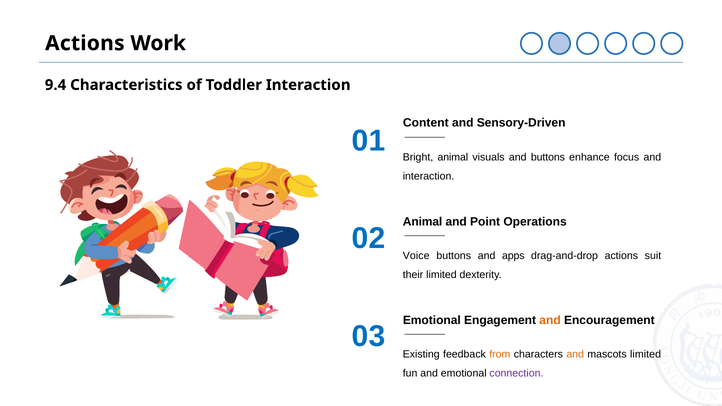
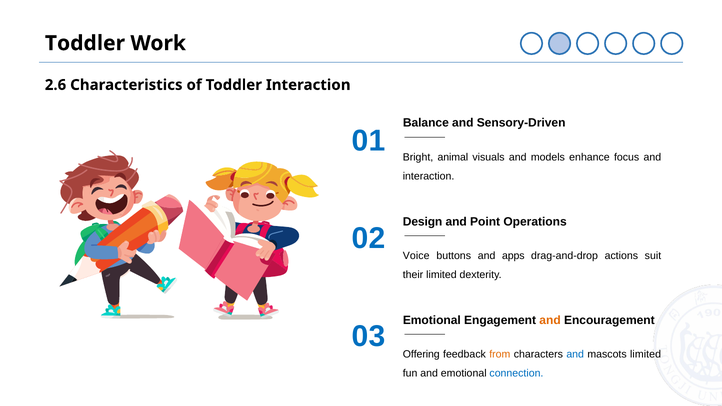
Actions at (85, 43): Actions -> Toddler
9.4: 9.4 -> 2.6
Content: Content -> Balance
and buttons: buttons -> models
Animal at (423, 222): Animal -> Design
Existing: Existing -> Offering
and at (575, 355) colour: orange -> blue
connection colour: purple -> blue
